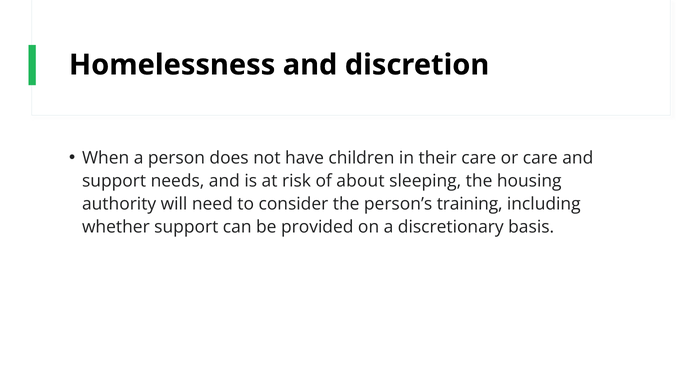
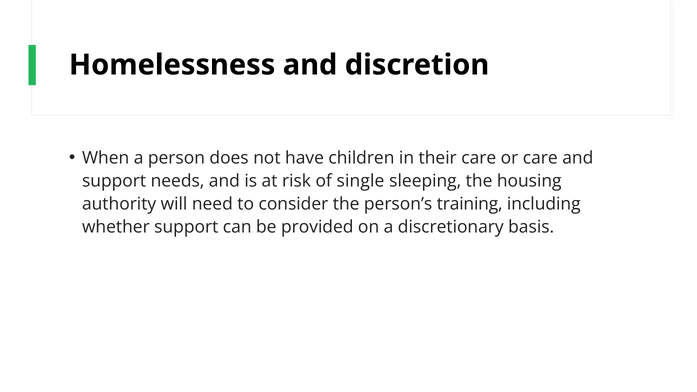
about: about -> single
